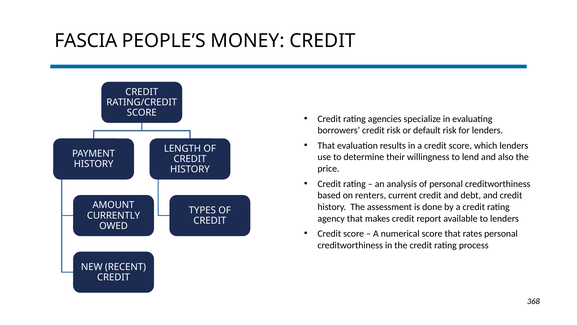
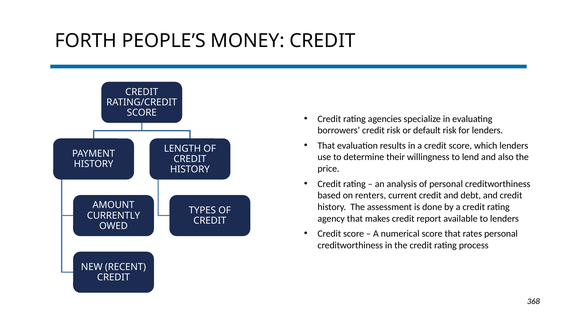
FASCIA: FASCIA -> FORTH
